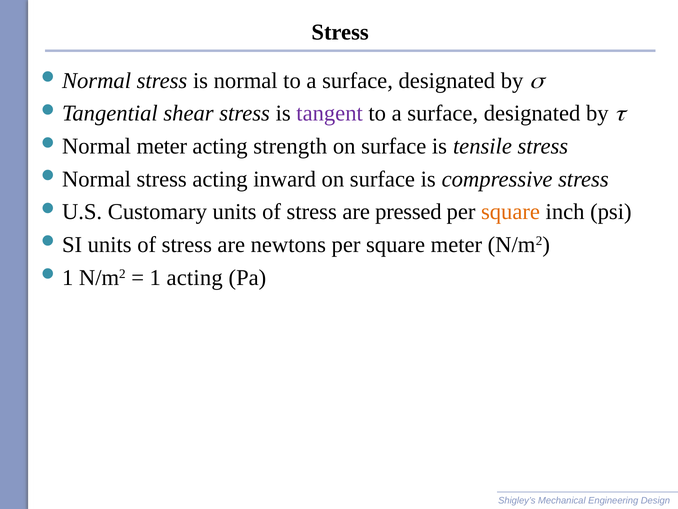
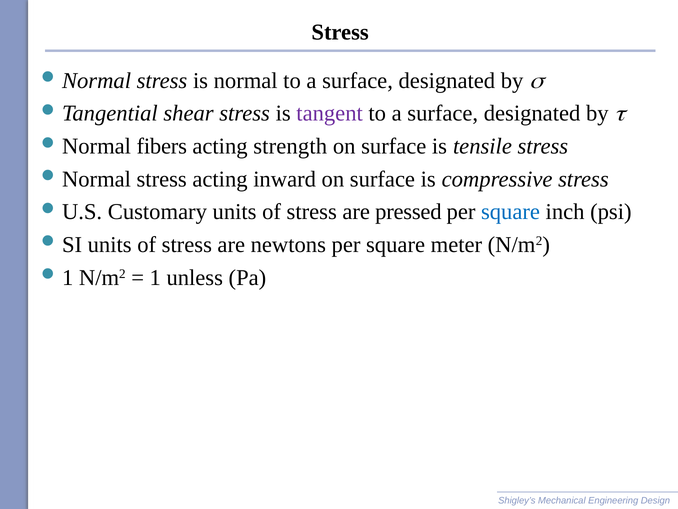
meter at (162, 146): meter -> fibers
square at (510, 212) colour: orange -> blue
1 acting: acting -> unless
